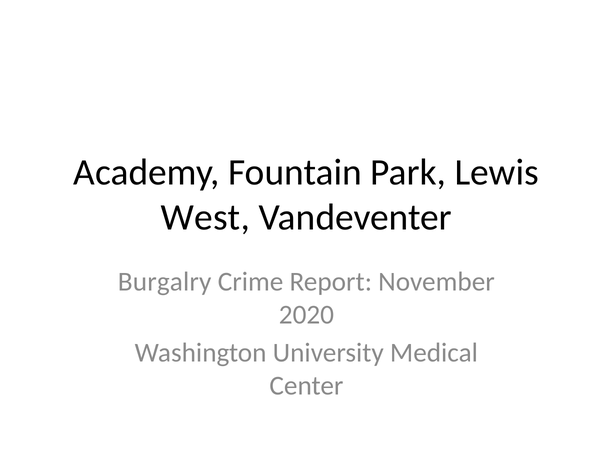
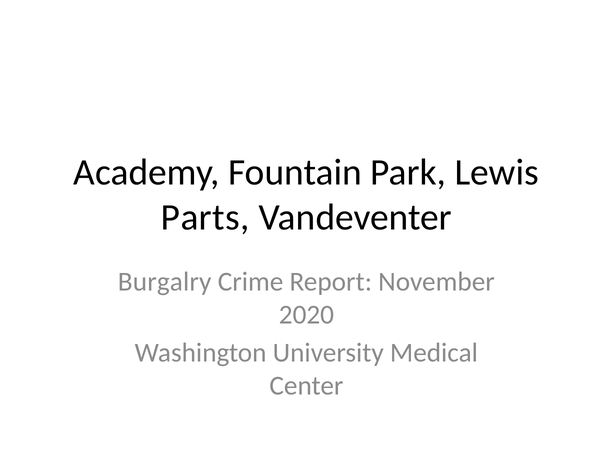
West: West -> Parts
